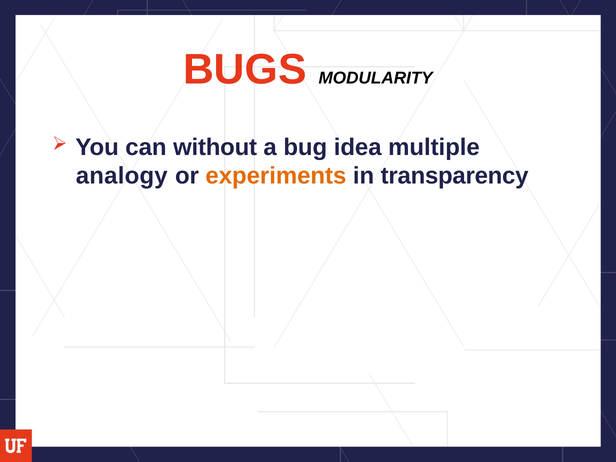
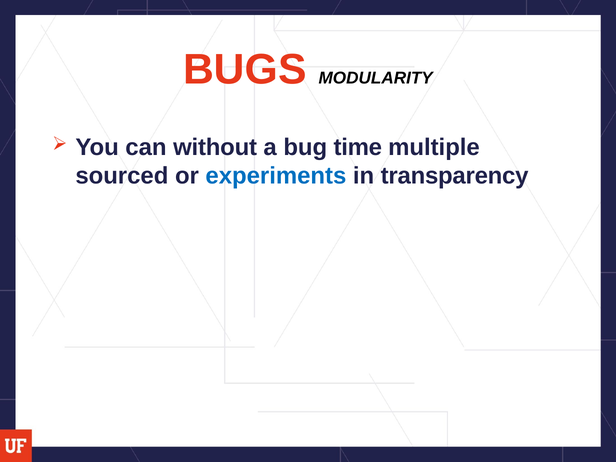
idea: idea -> time
analogy: analogy -> sourced
experiments colour: orange -> blue
